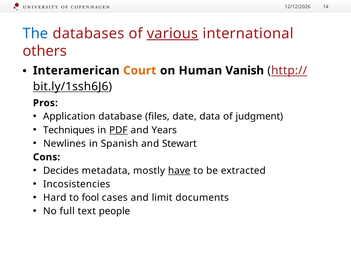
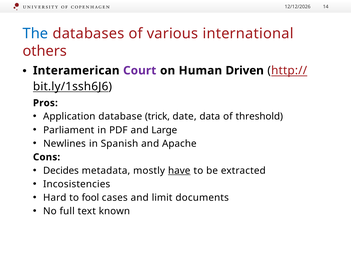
various underline: present -> none
Court colour: orange -> purple
Vanish: Vanish -> Driven
files: files -> trick
judgment: judgment -> threshold
Techniques: Techniques -> Parliament
PDF underline: present -> none
Years: Years -> Large
Stewart: Stewart -> Apache
people: people -> known
